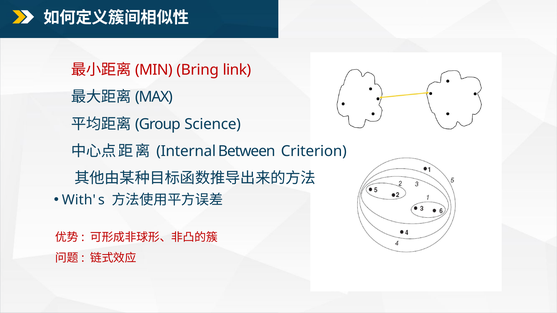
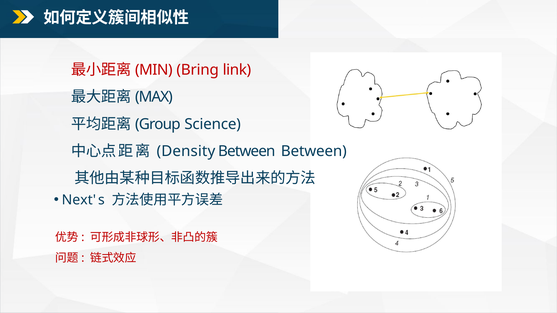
Internal: Internal -> Density
Between Criterion: Criterion -> Between
With: With -> Next
